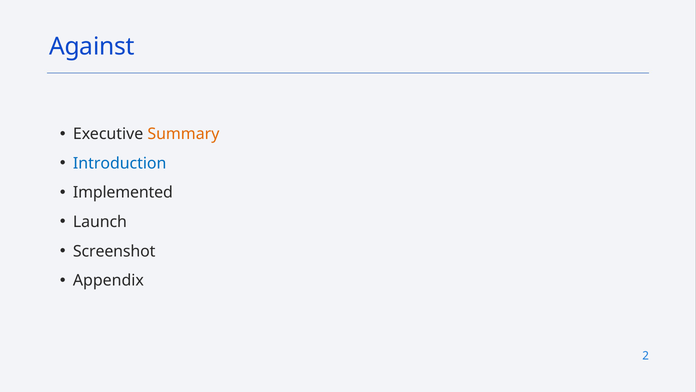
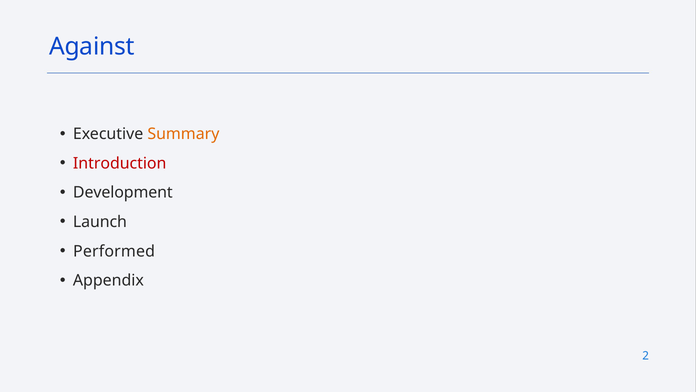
Introduction colour: blue -> red
Implemented: Implemented -> Development
Screenshot: Screenshot -> Performed
